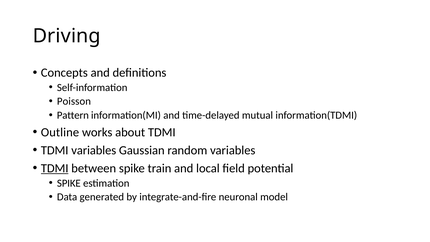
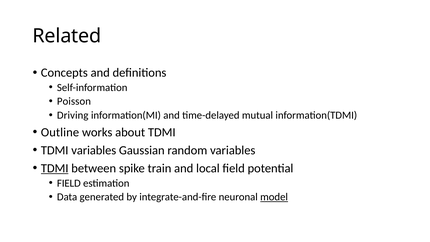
Driving: Driving -> Related
Pattern: Pattern -> Driving
SPIKE at (69, 183): SPIKE -> FIELD
model underline: none -> present
